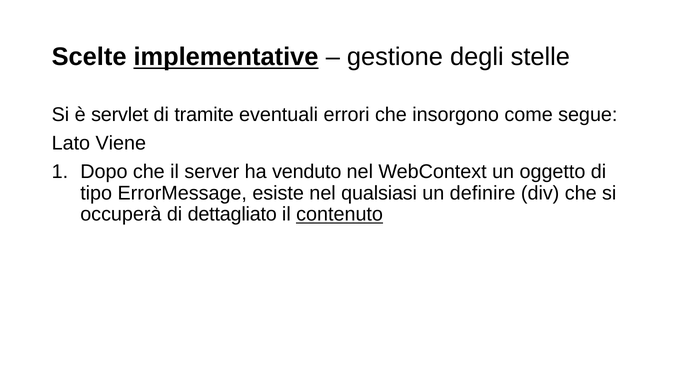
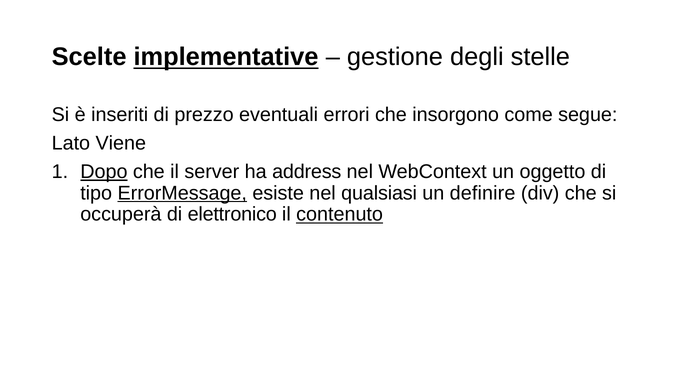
servlet: servlet -> inseriti
tramite: tramite -> prezzo
Dopo underline: none -> present
venduto: venduto -> address
ErrorMessage underline: none -> present
dettagliato: dettagliato -> elettronico
